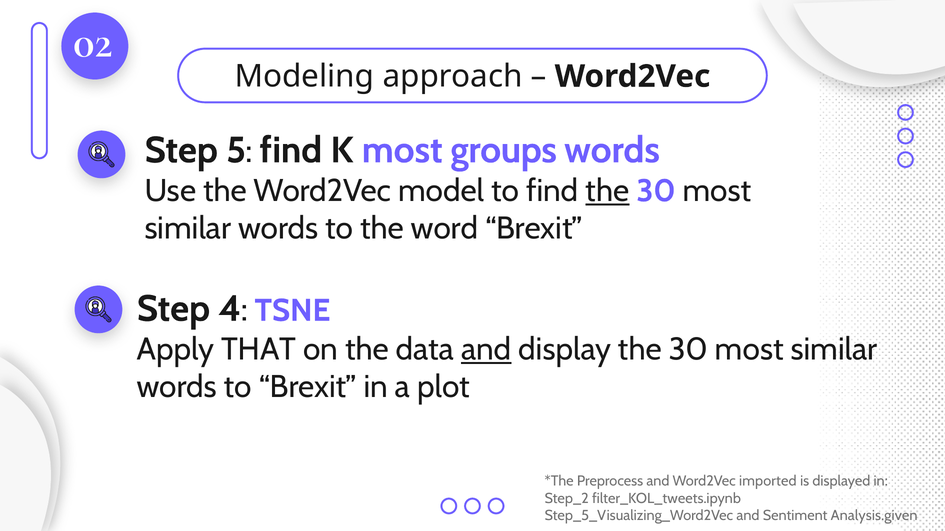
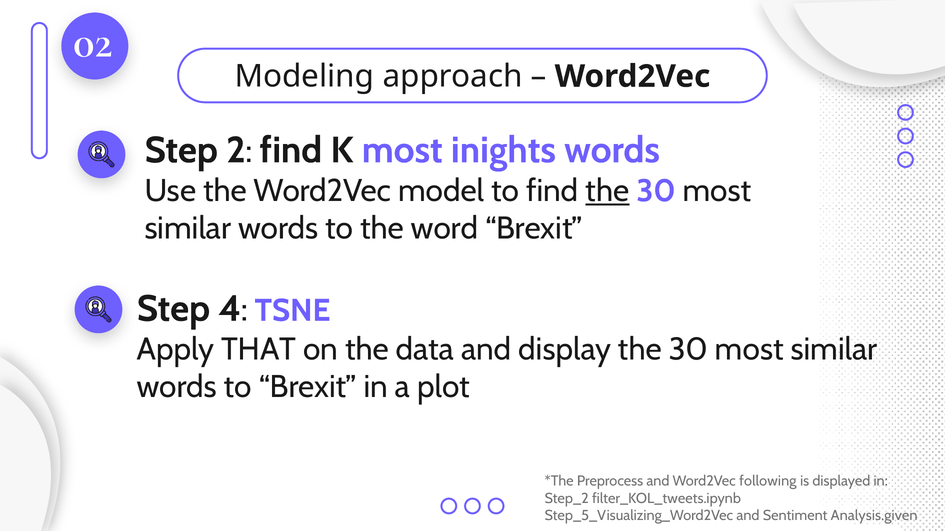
5: 5 -> 2
groups: groups -> inights
and at (486, 350) underline: present -> none
imported: imported -> following
